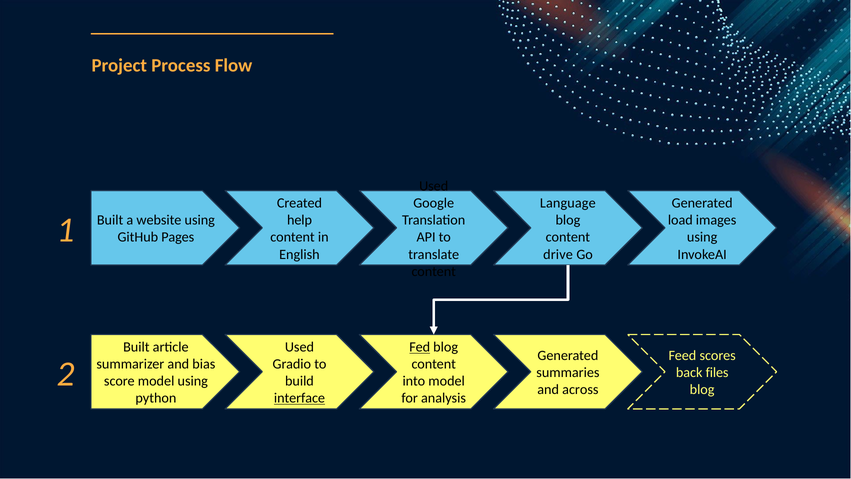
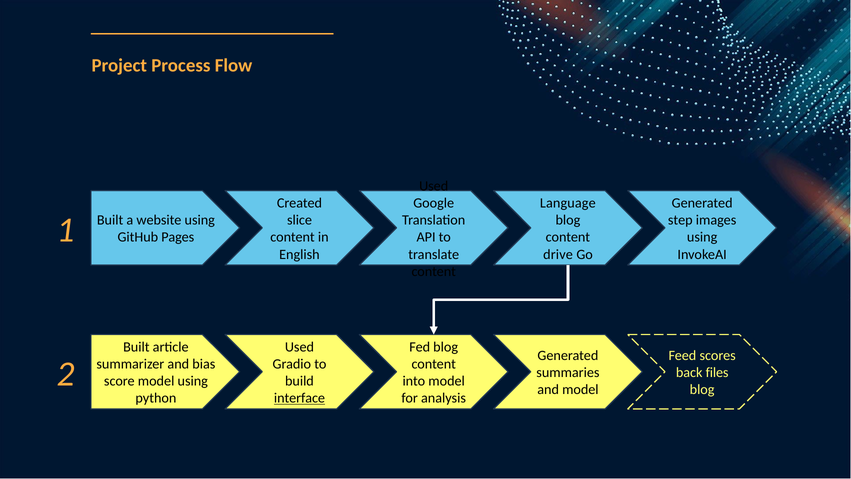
help: help -> slice
load: load -> step
Fed underline: present -> none
and across: across -> model
